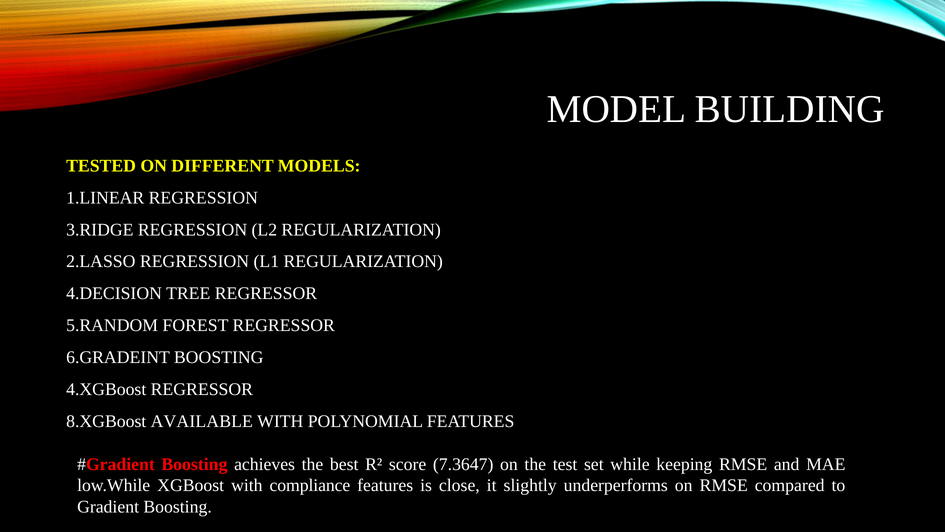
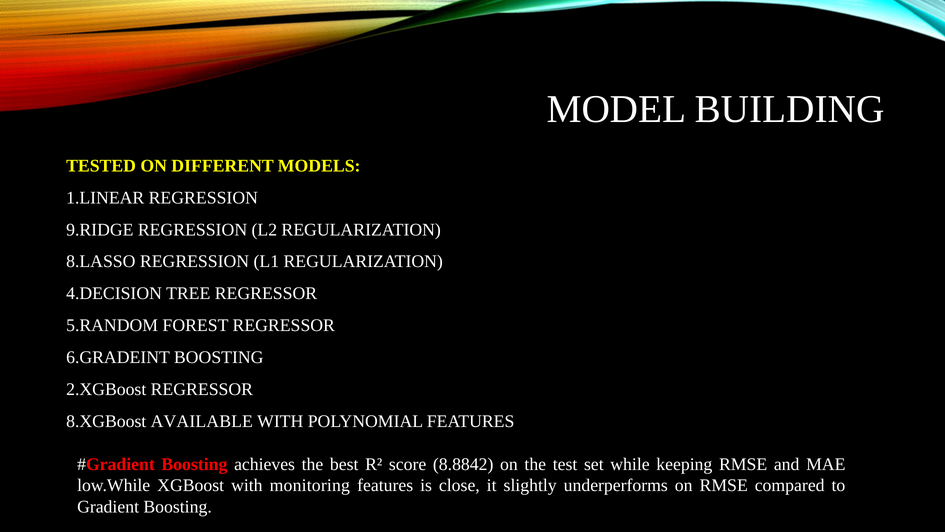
3.RIDGE: 3.RIDGE -> 9.RIDGE
2.LASSO: 2.LASSO -> 8.LASSO
4.XGBoost: 4.XGBoost -> 2.XGBoost
7.3647: 7.3647 -> 8.8842
compliance: compliance -> monitoring
